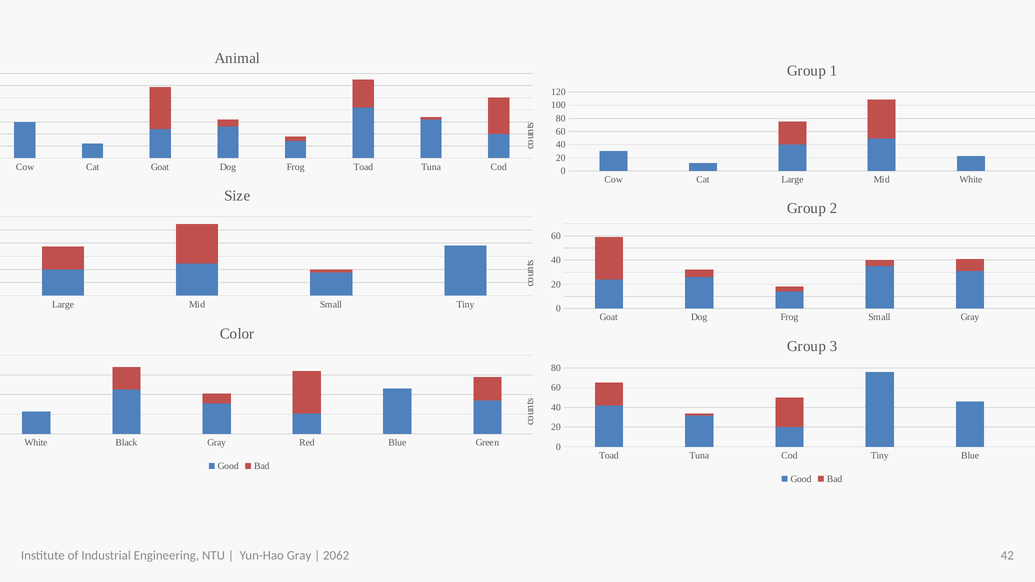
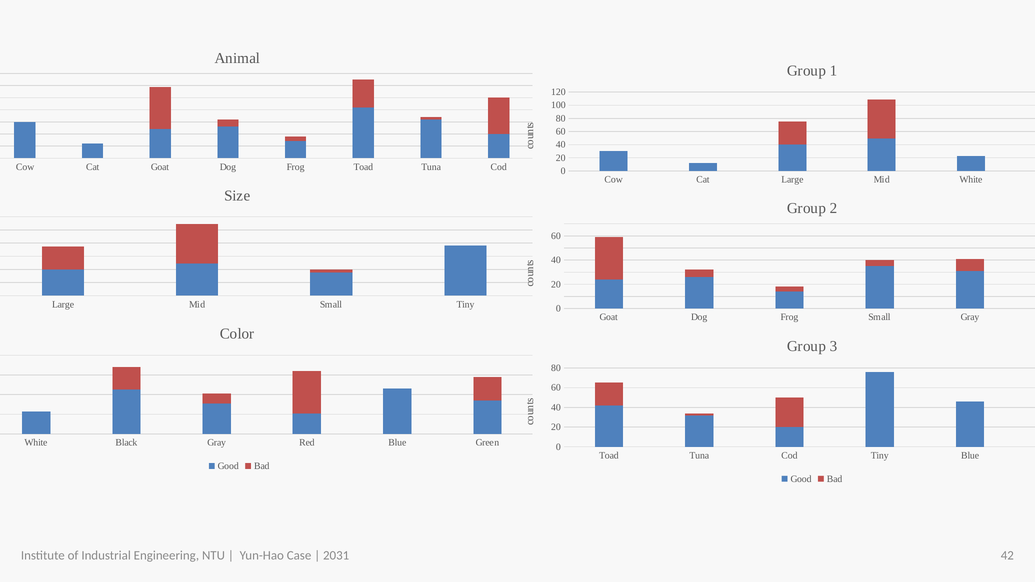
Yun-Hao Gray: Gray -> Case
2062: 2062 -> 2031
